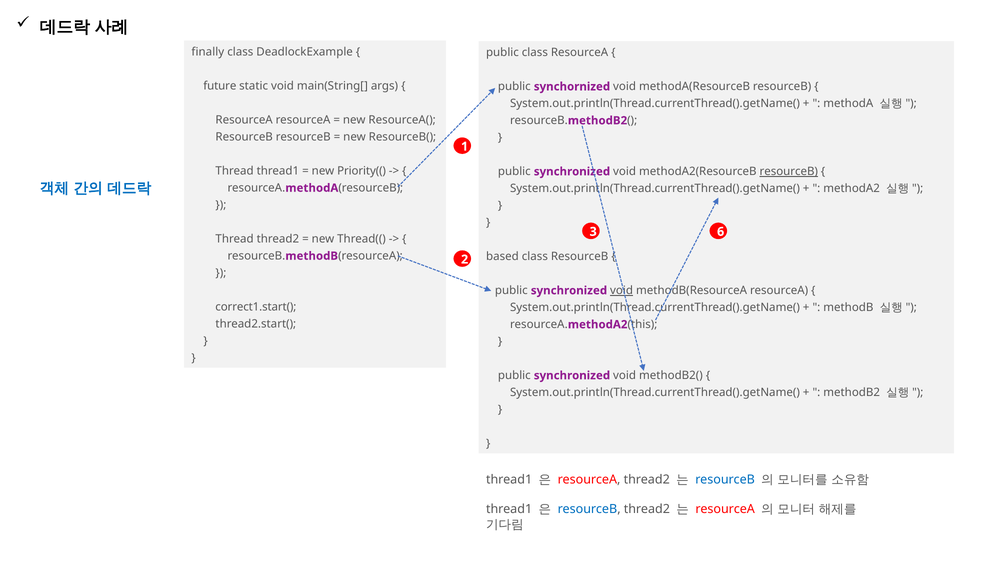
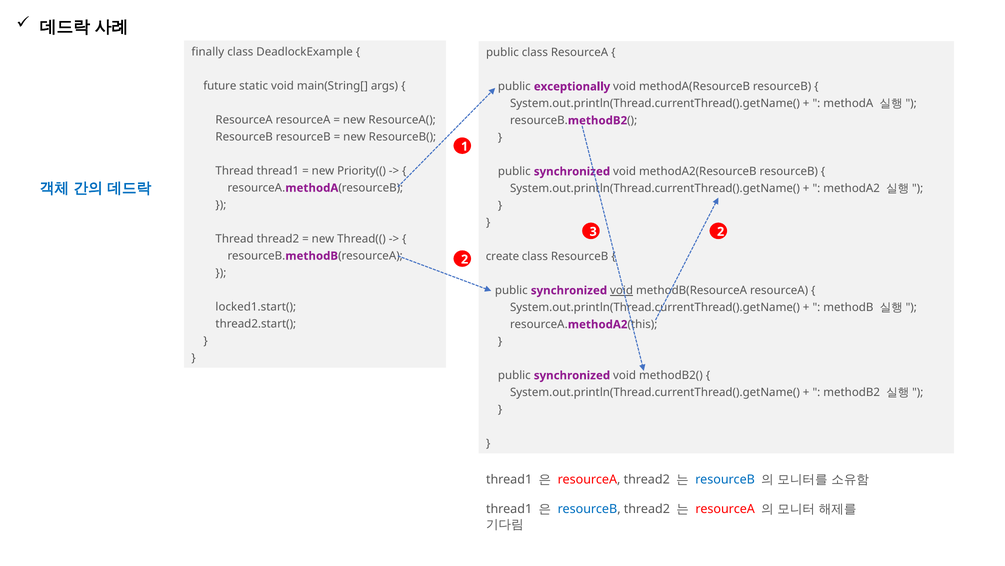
synchornized: synchornized -> exceptionally
resourceB at (789, 171) underline: present -> none
3 6: 6 -> 2
based: based -> create
correct1.start(: correct1.start( -> locked1.start(
